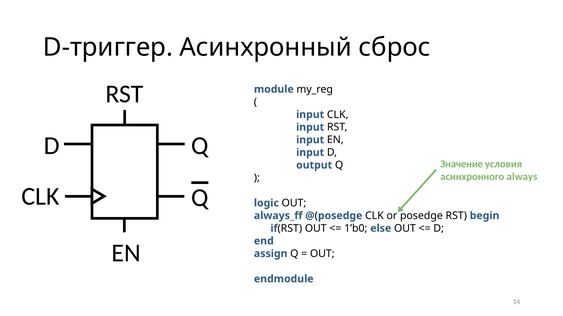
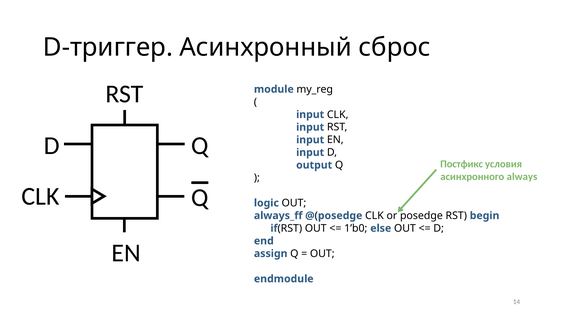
Значение: Значение -> Постфикс
